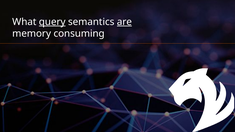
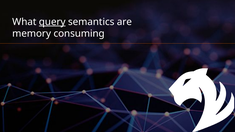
are underline: present -> none
